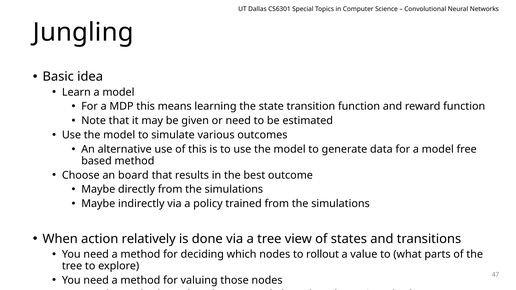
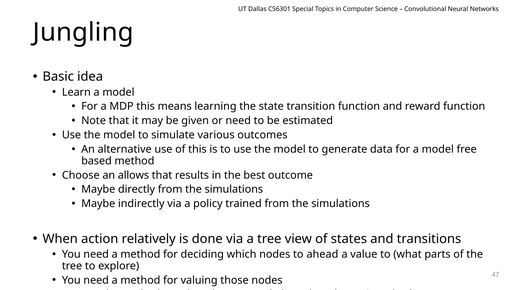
board: board -> allows
rollout: rollout -> ahead
